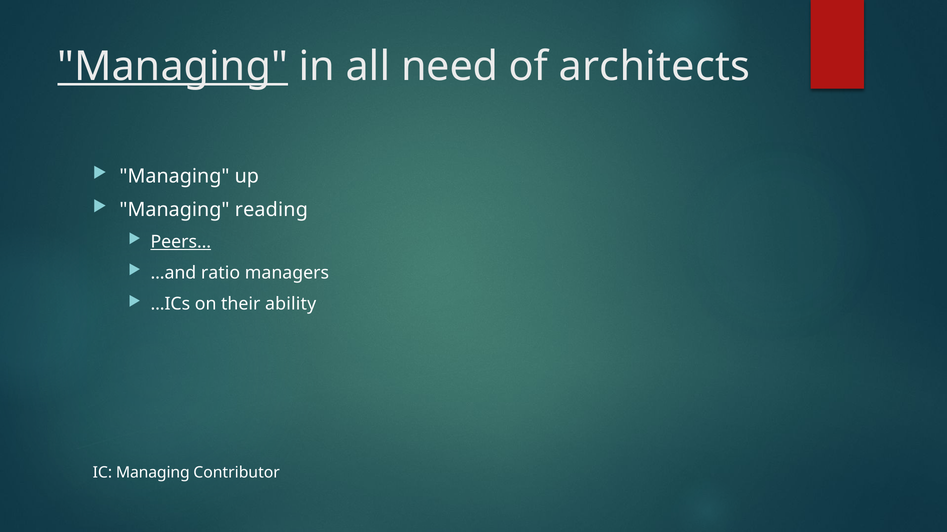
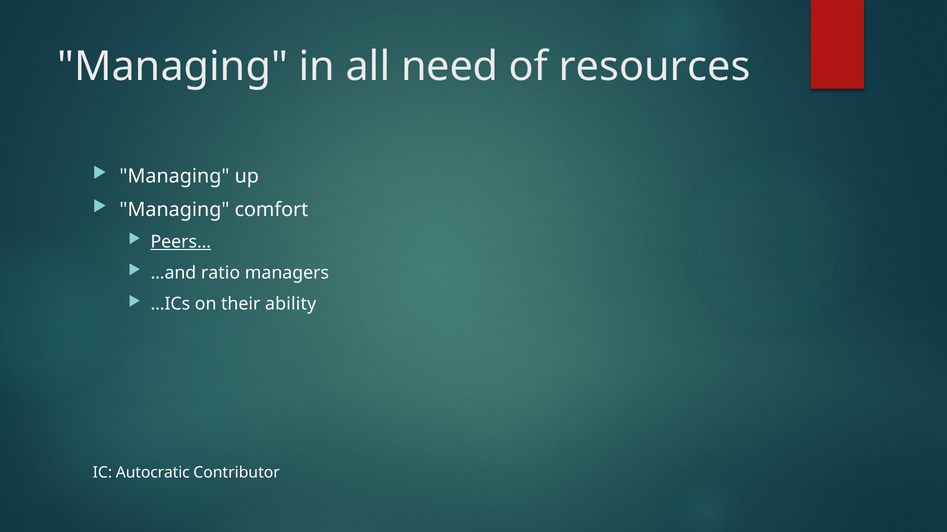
Managing at (173, 66) underline: present -> none
architects: architects -> resources
reading: reading -> comfort
IC Managing: Managing -> Autocratic
